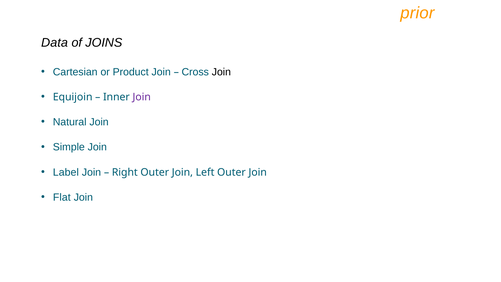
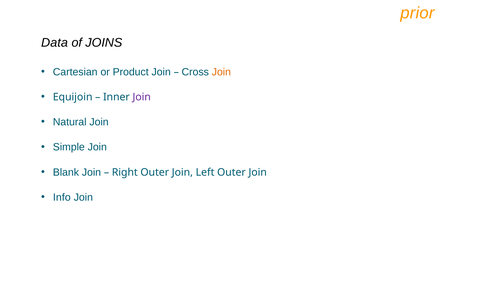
Join at (221, 72) colour: black -> orange
Label: Label -> Blank
Flat: Flat -> Info
